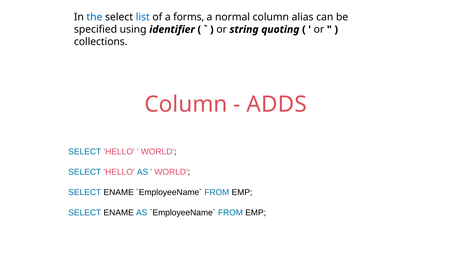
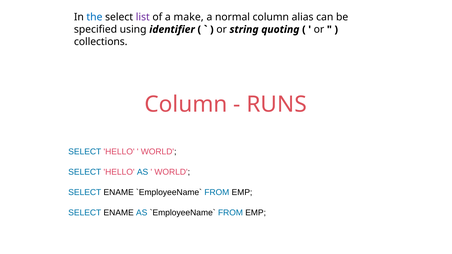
list colour: blue -> purple
forms: forms -> make
ADDS: ADDS -> RUNS
